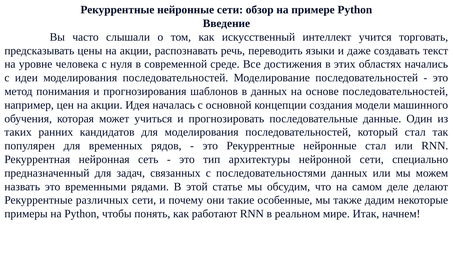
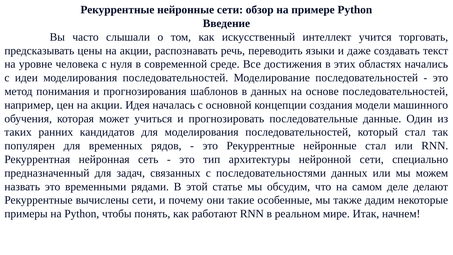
различных: различных -> вычислены
